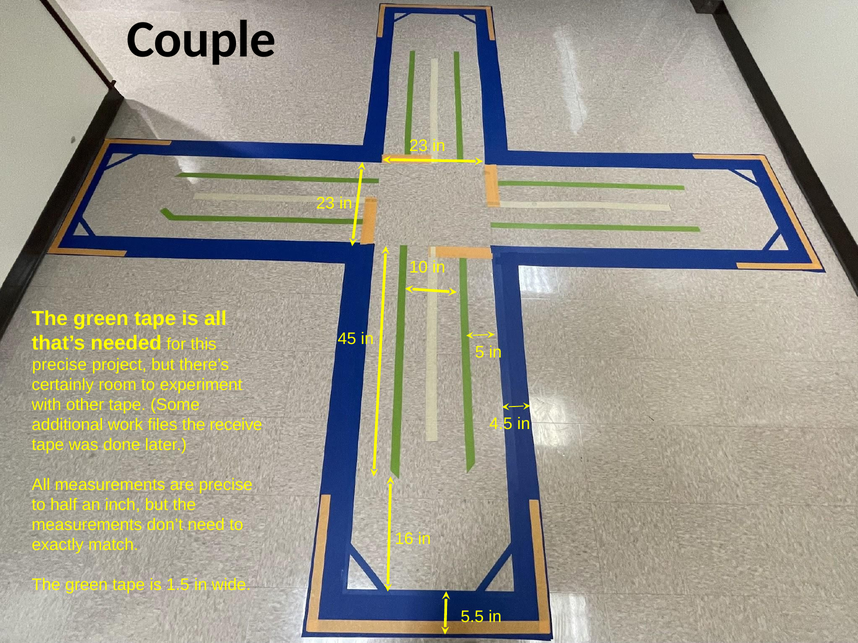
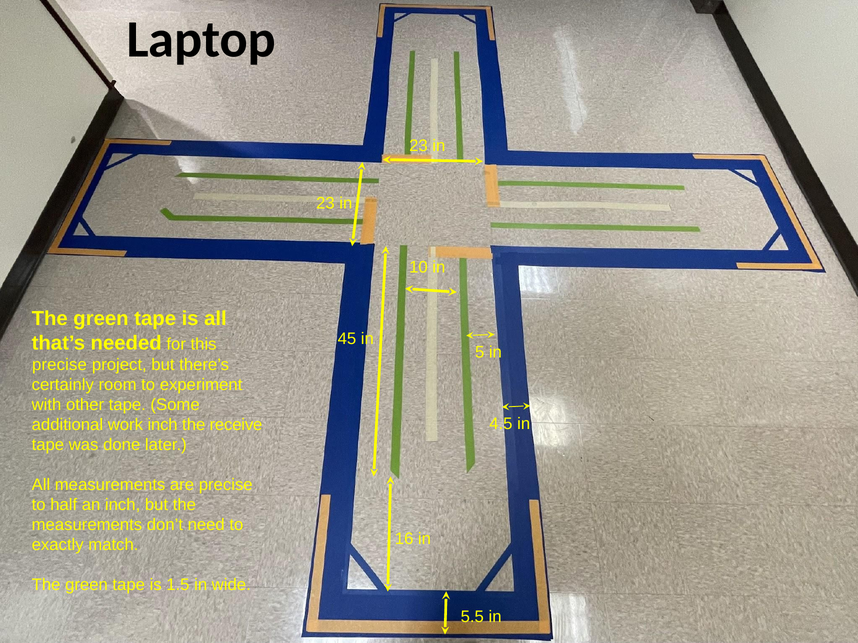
Couple: Couple -> Laptop
work files: files -> inch
